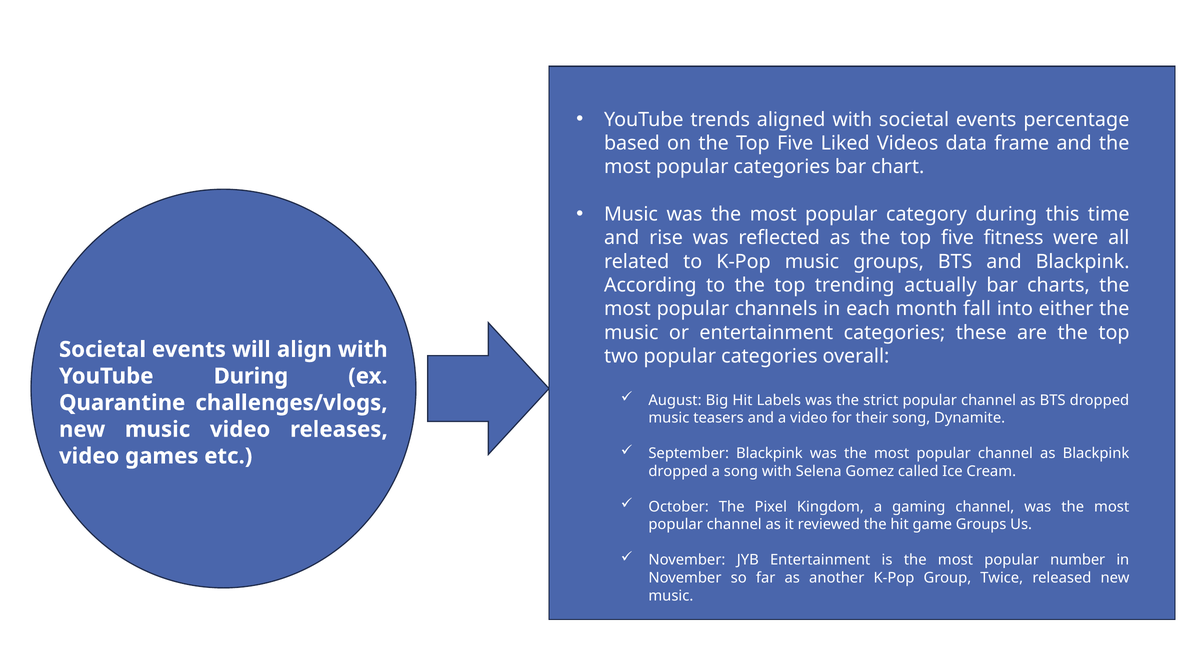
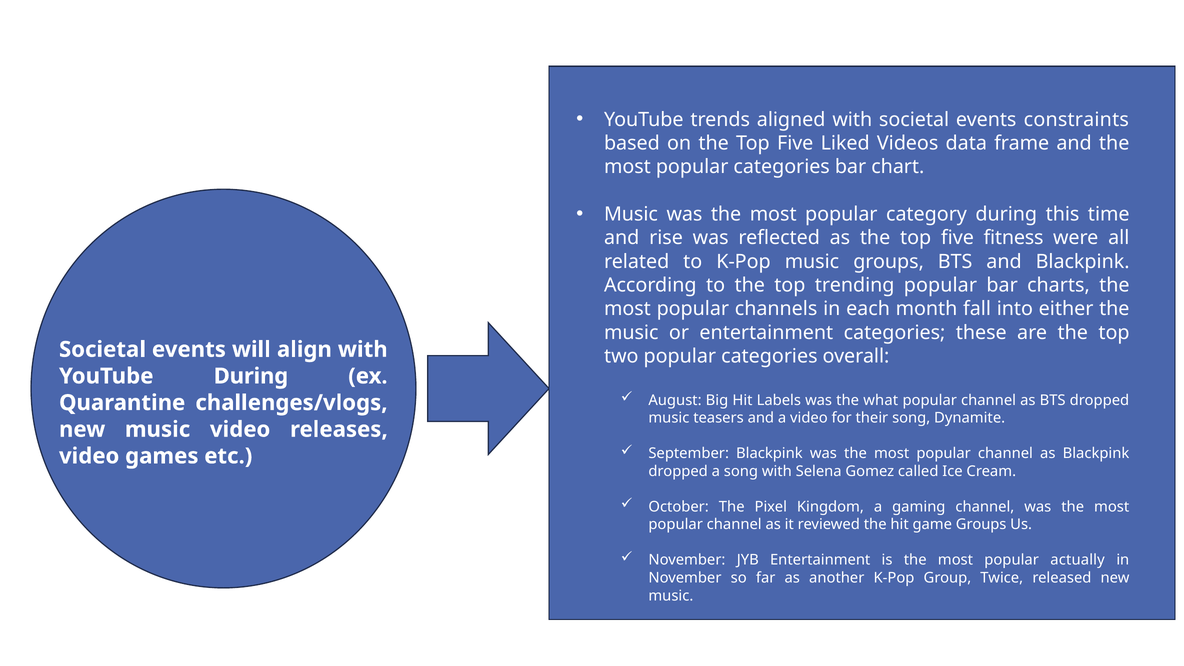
percentage: percentage -> constraints
trending actually: actually -> popular
strict: strict -> what
number: number -> actually
